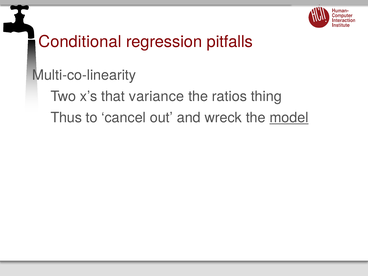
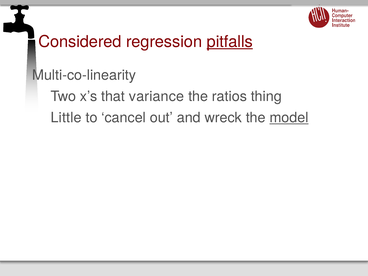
Conditional: Conditional -> Considered
pitfalls underline: none -> present
Thus: Thus -> Little
